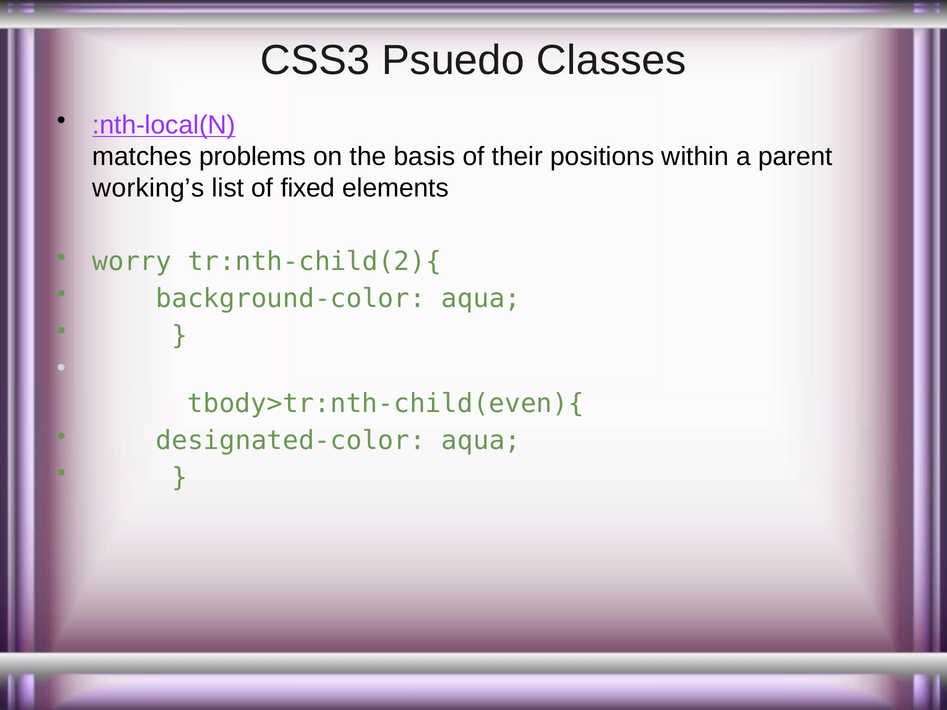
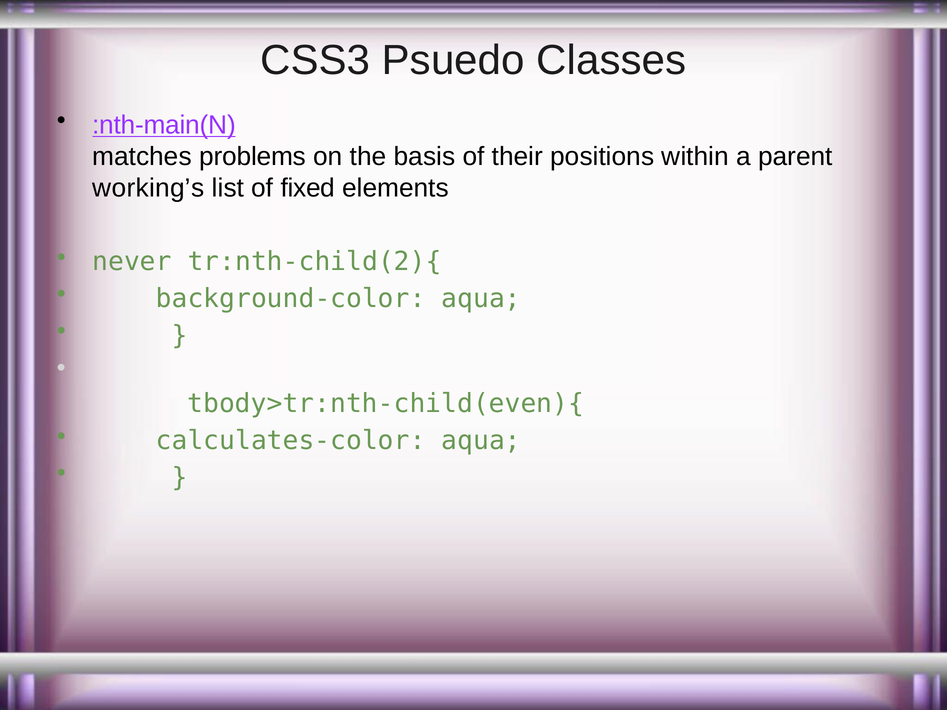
:nth-local(N: :nth-local(N -> :nth-main(N
worry: worry -> never
designated-color: designated-color -> calculates-color
